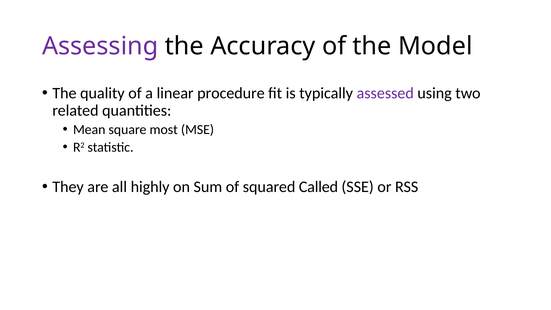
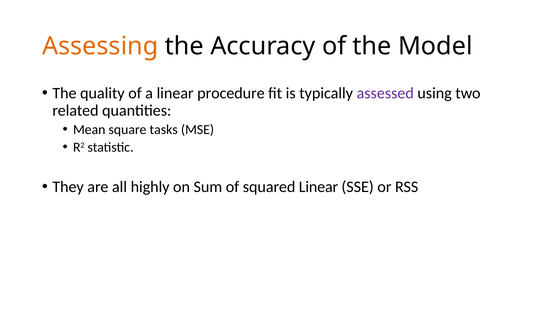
Assessing colour: purple -> orange
most: most -> tasks
squared Called: Called -> Linear
